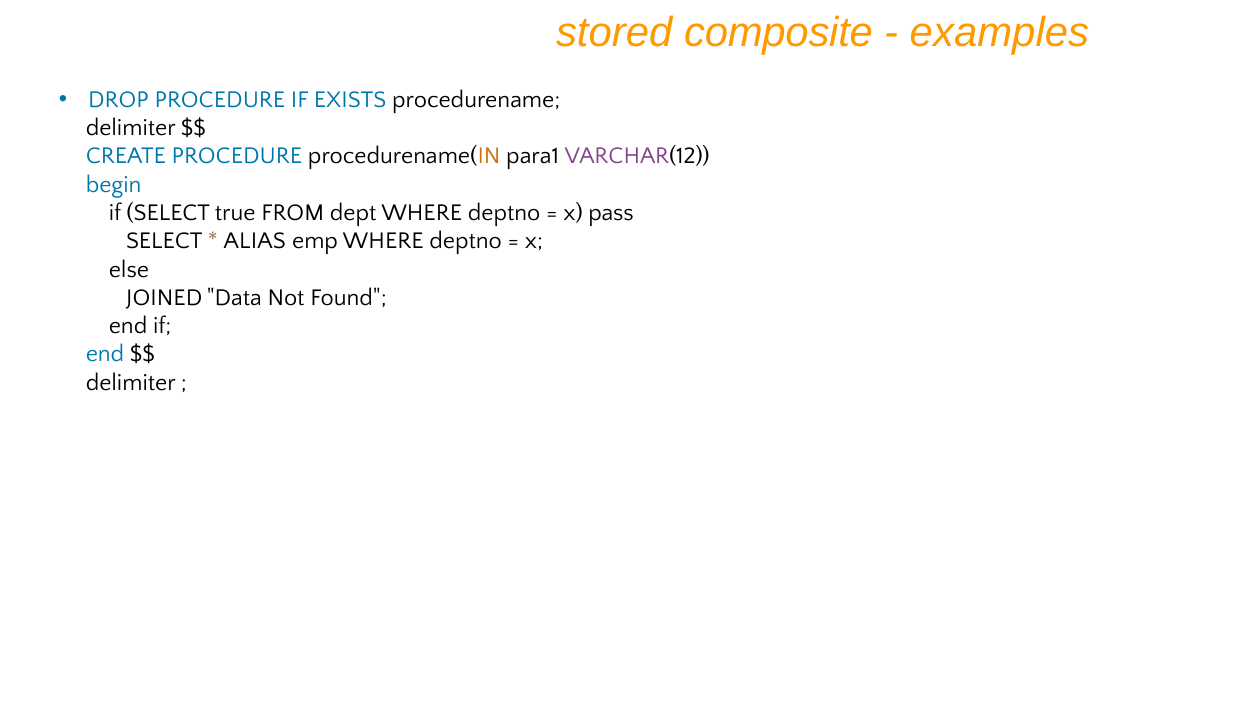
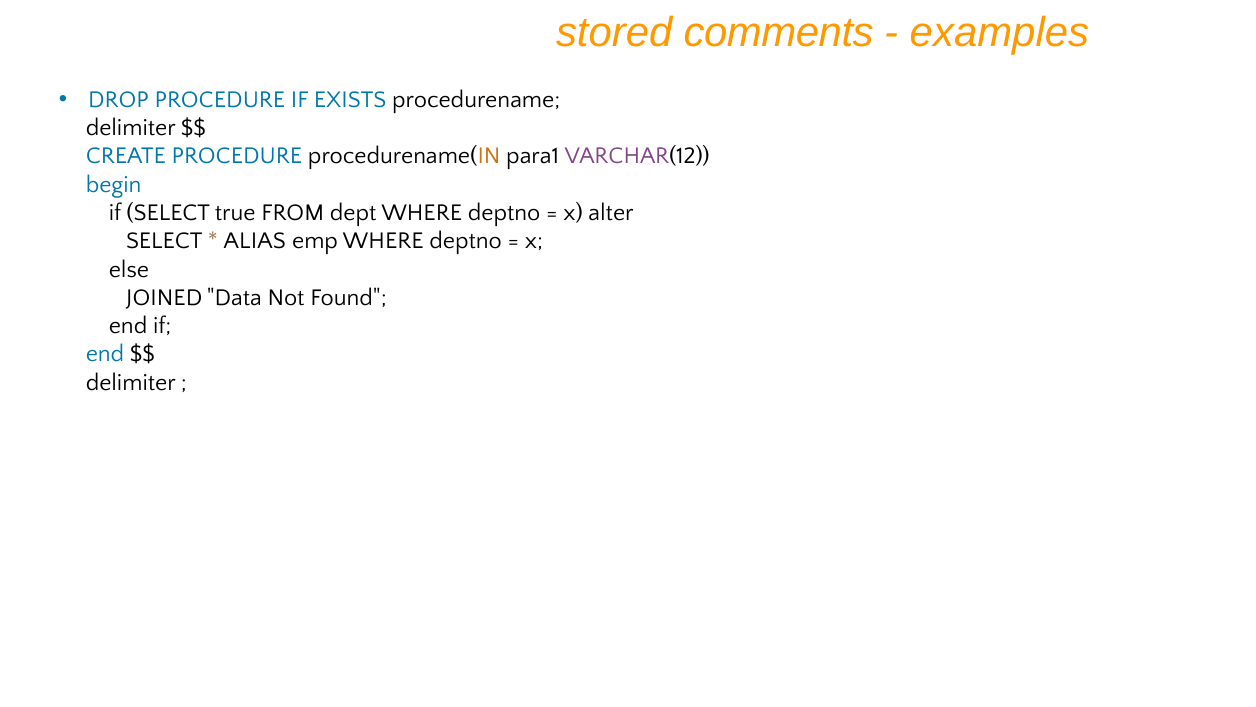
composite: composite -> comments
pass: pass -> alter
